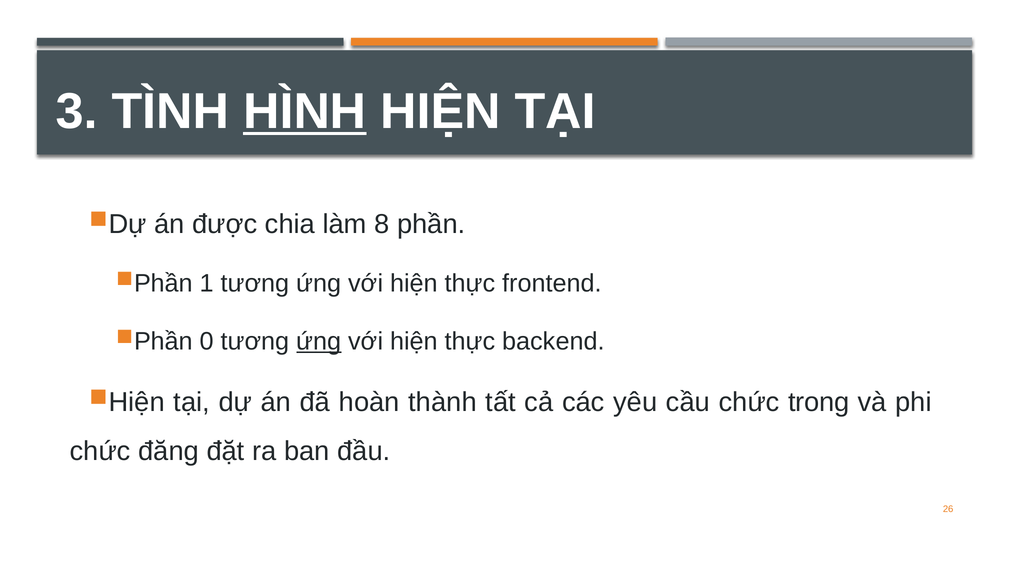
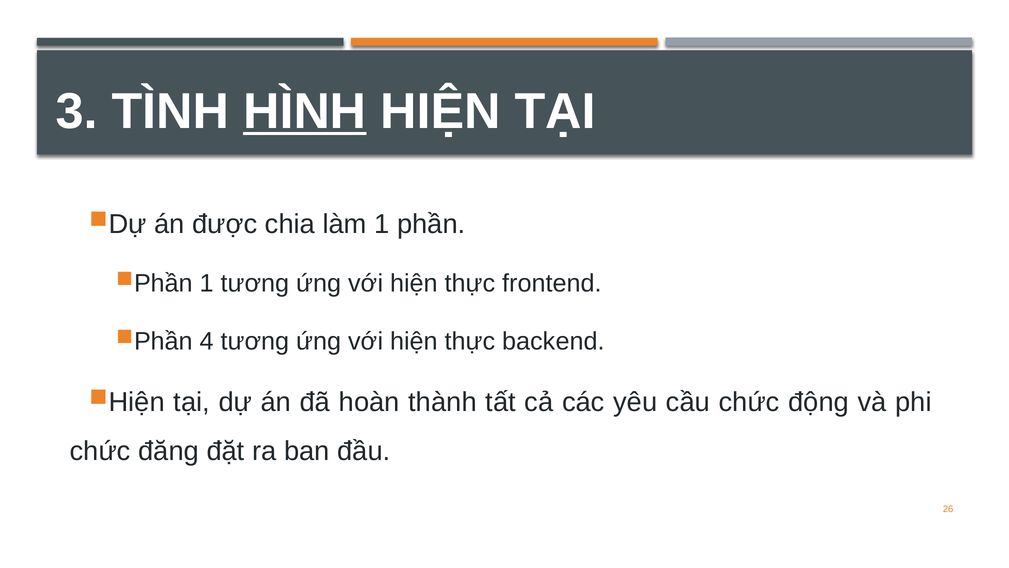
làm 8: 8 -> 1
0: 0 -> 4
ứng at (319, 341) underline: present -> none
trong: trong -> động
